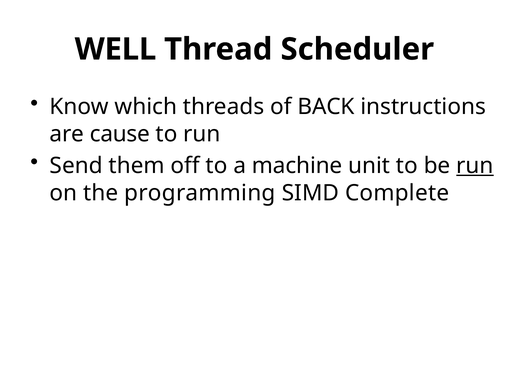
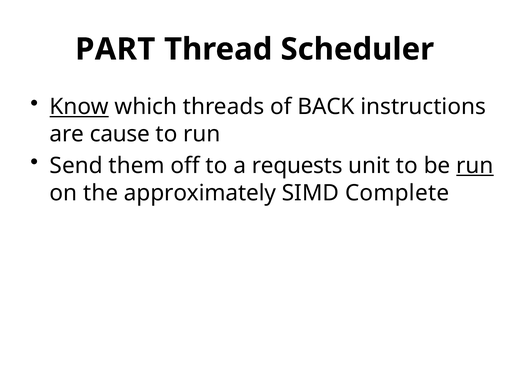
WELL: WELL -> PART
Know underline: none -> present
machine: machine -> requests
programming: programming -> approximately
